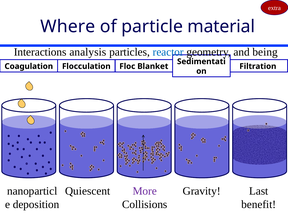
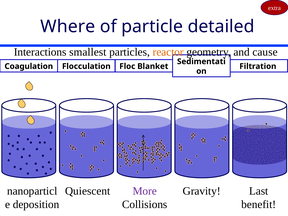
material: material -> detailed
analysis: analysis -> smallest
reactor colour: blue -> orange
being: being -> cause
